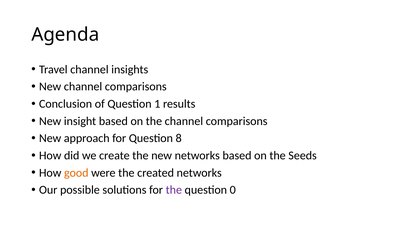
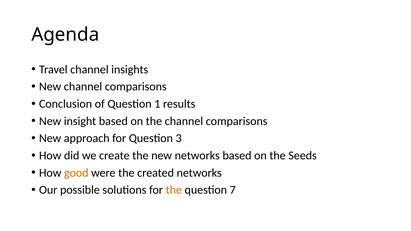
8: 8 -> 3
the at (174, 190) colour: purple -> orange
0: 0 -> 7
